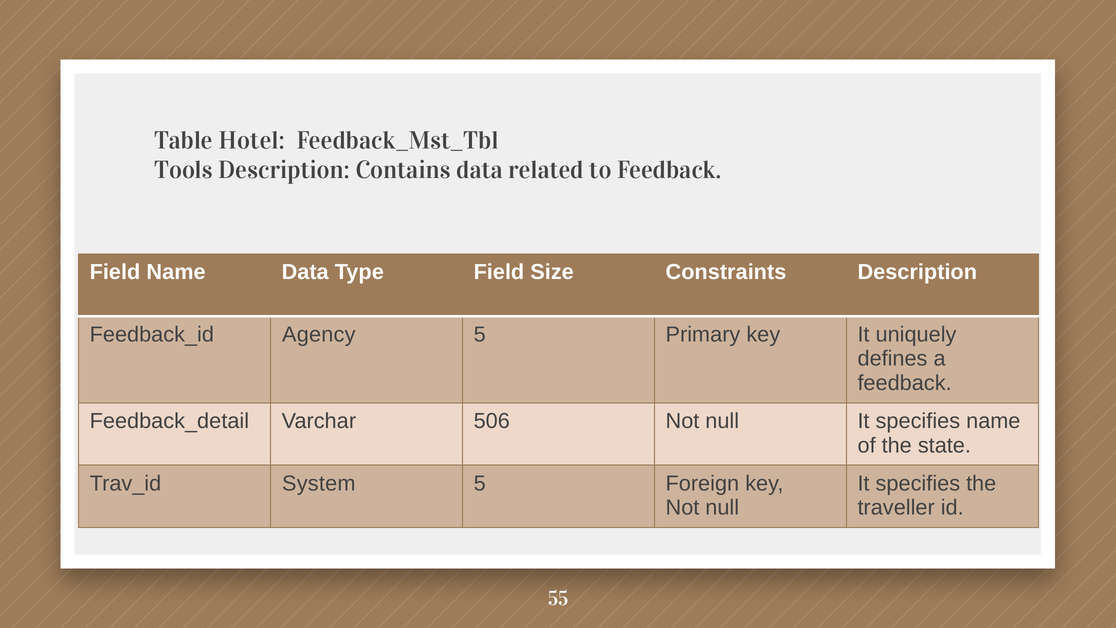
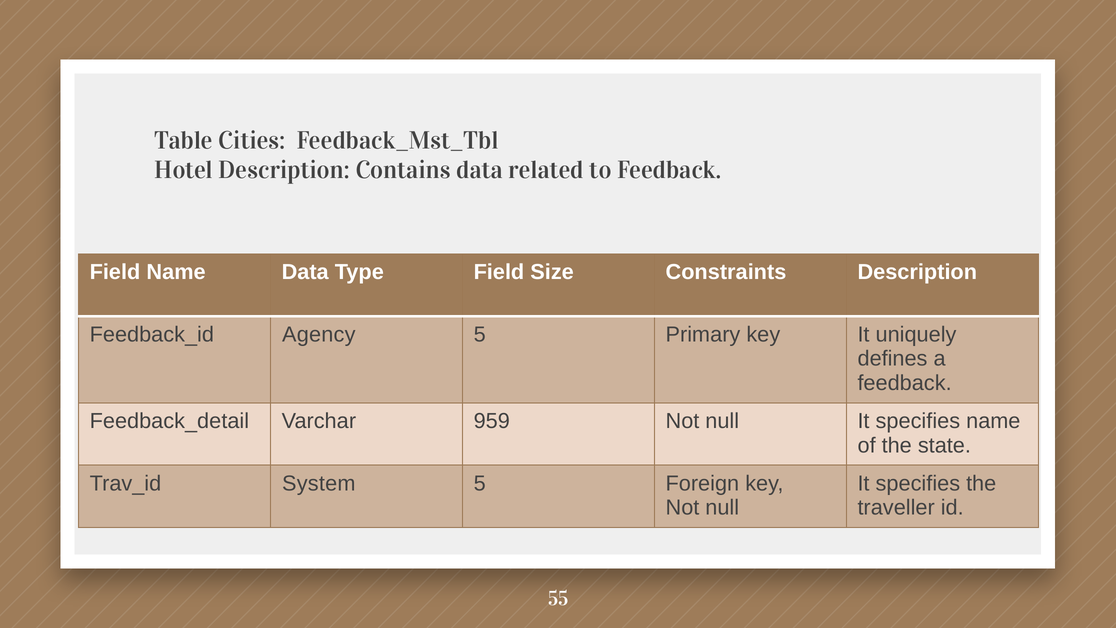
Hotel: Hotel -> Cities
Tools: Tools -> Hotel
506: 506 -> 959
